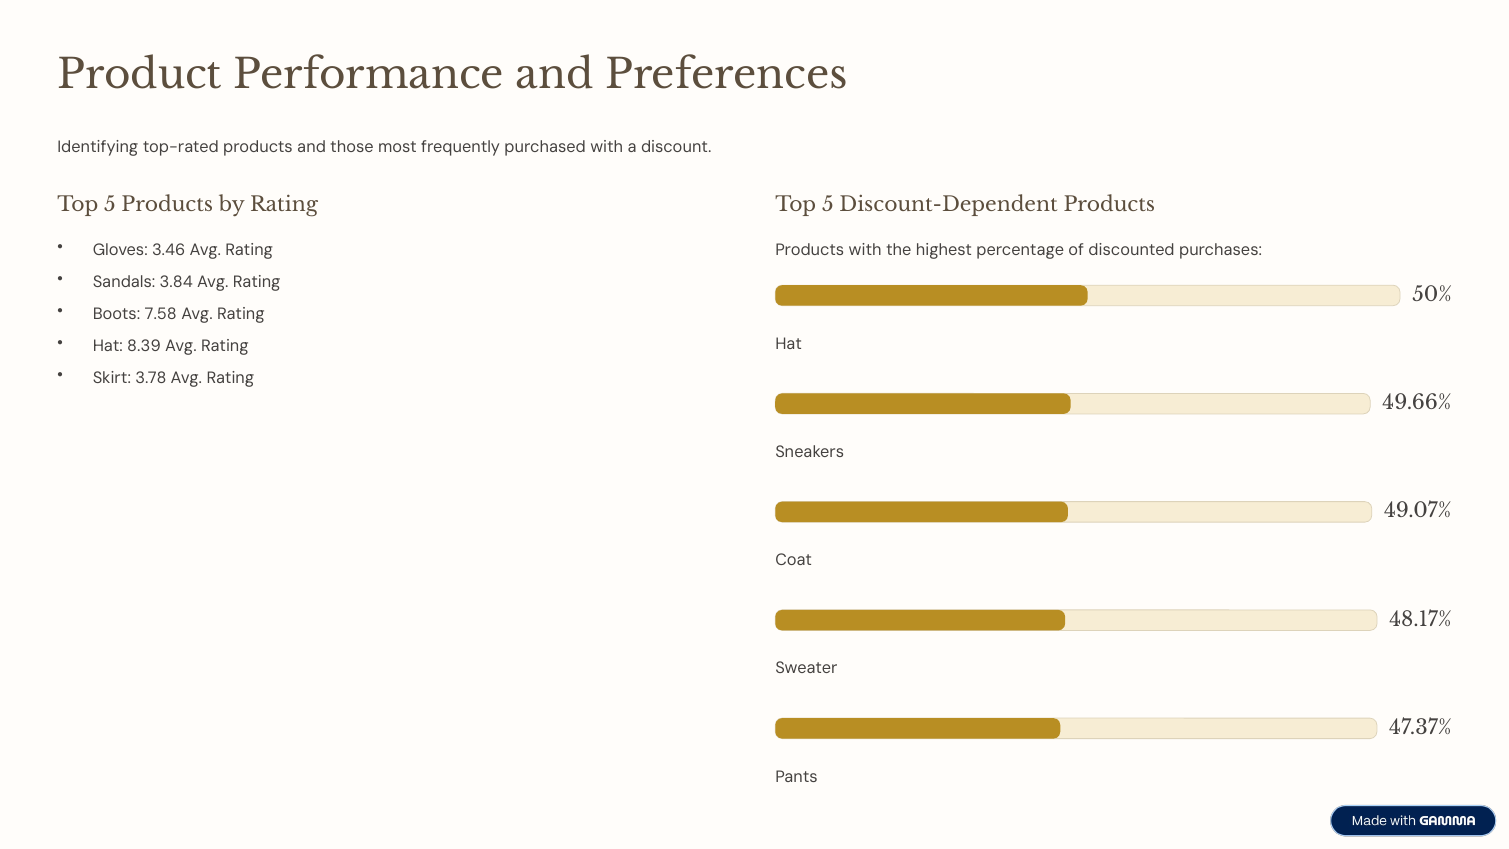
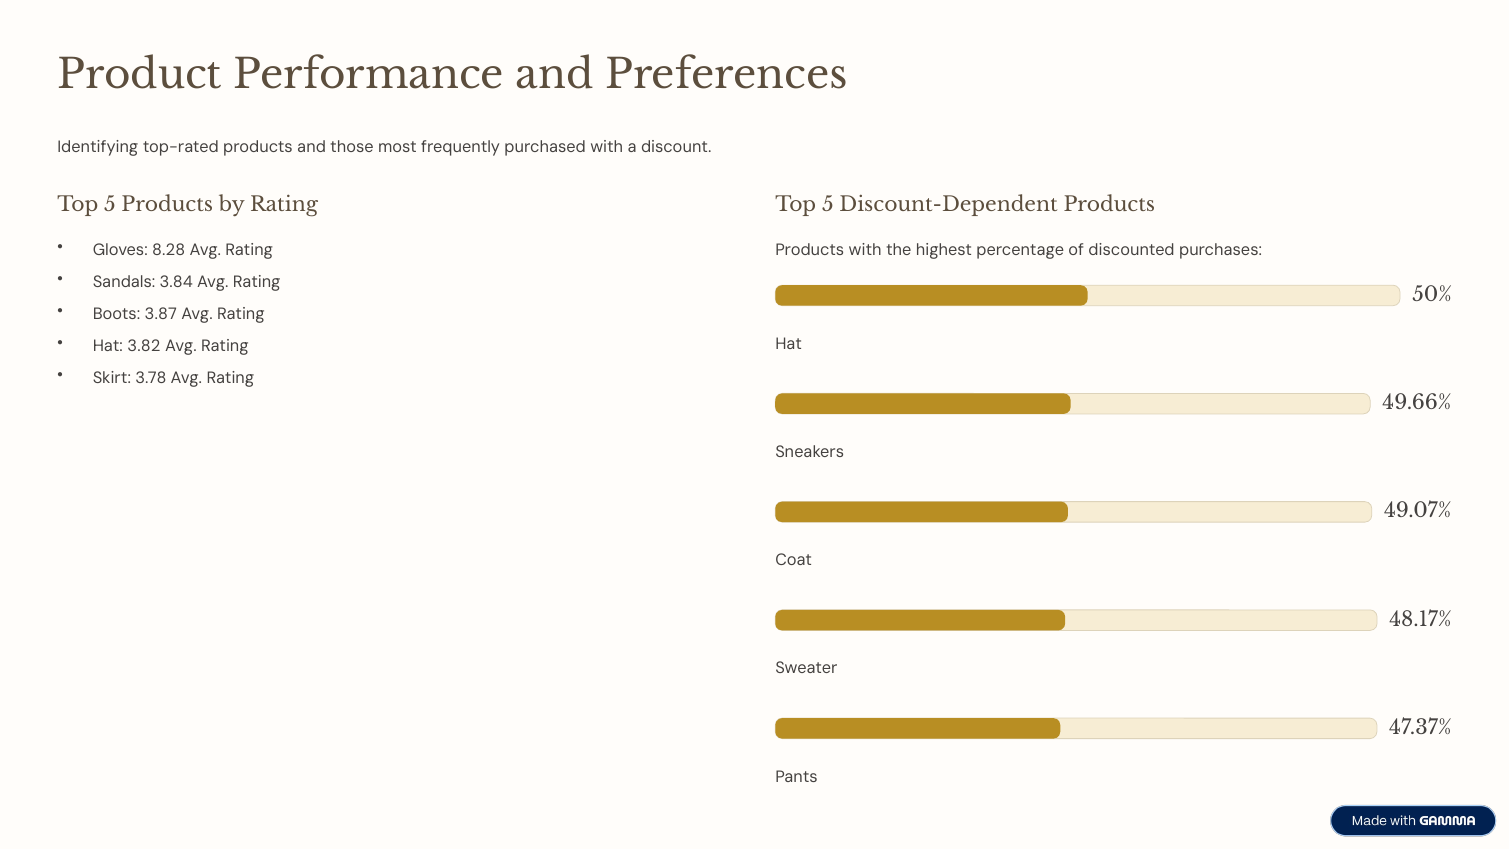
3.46: 3.46 -> 8.28
7.58: 7.58 -> 3.87
8.39: 8.39 -> 3.82
